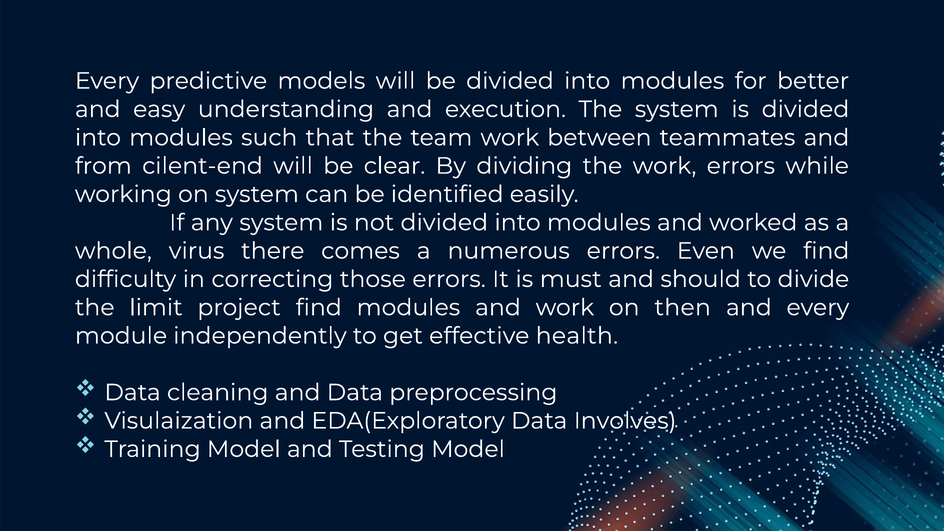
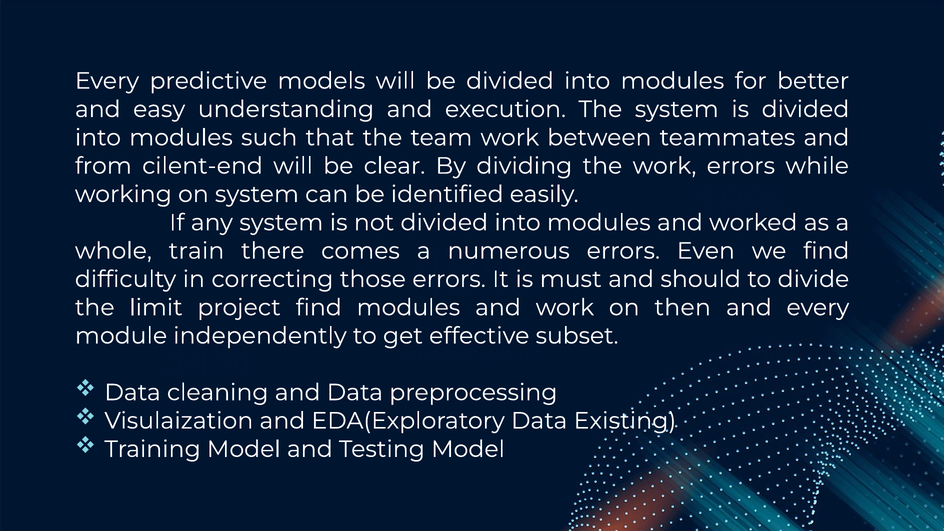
virus: virus -> train
health: health -> subset
Involves: Involves -> Existing
